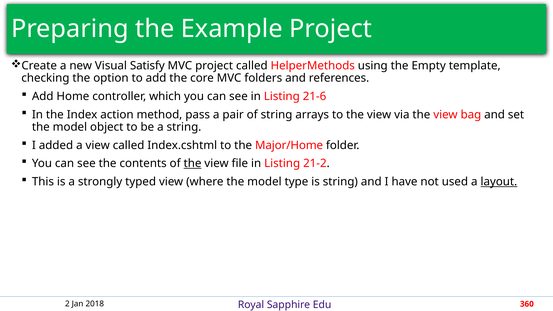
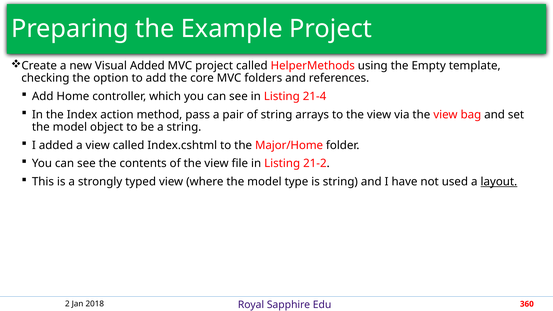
Visual Satisfy: Satisfy -> Added
21-6: 21-6 -> 21-4
the at (193, 164) underline: present -> none
